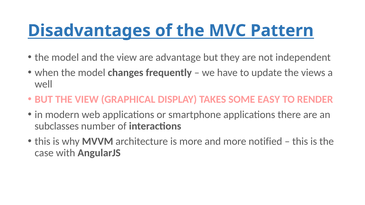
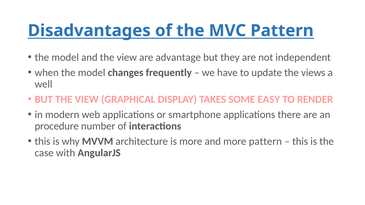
subclasses: subclasses -> procedure
more notified: notified -> pattern
